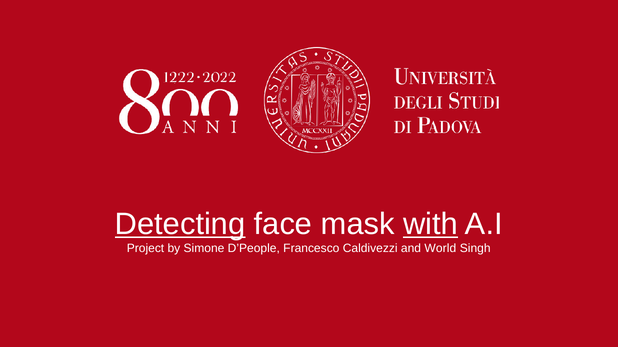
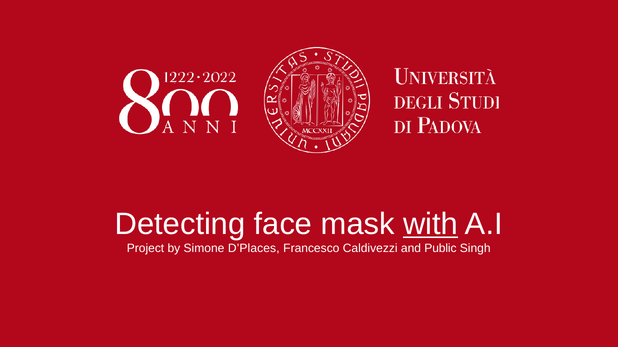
Detecting underline: present -> none
D’People: D’People -> D’Places
World: World -> Public
